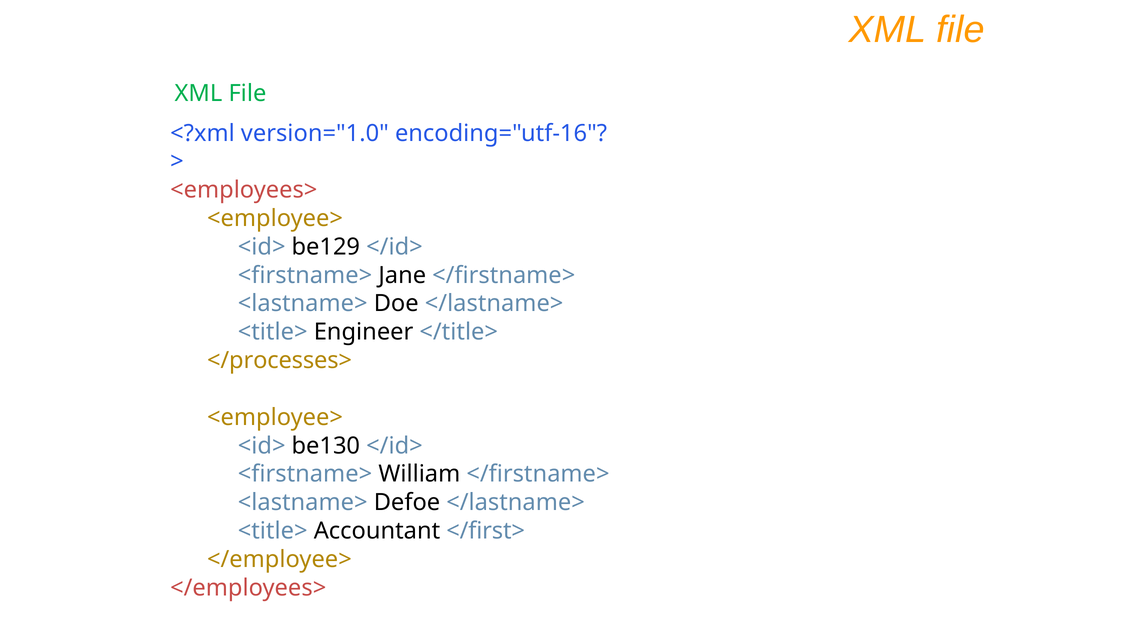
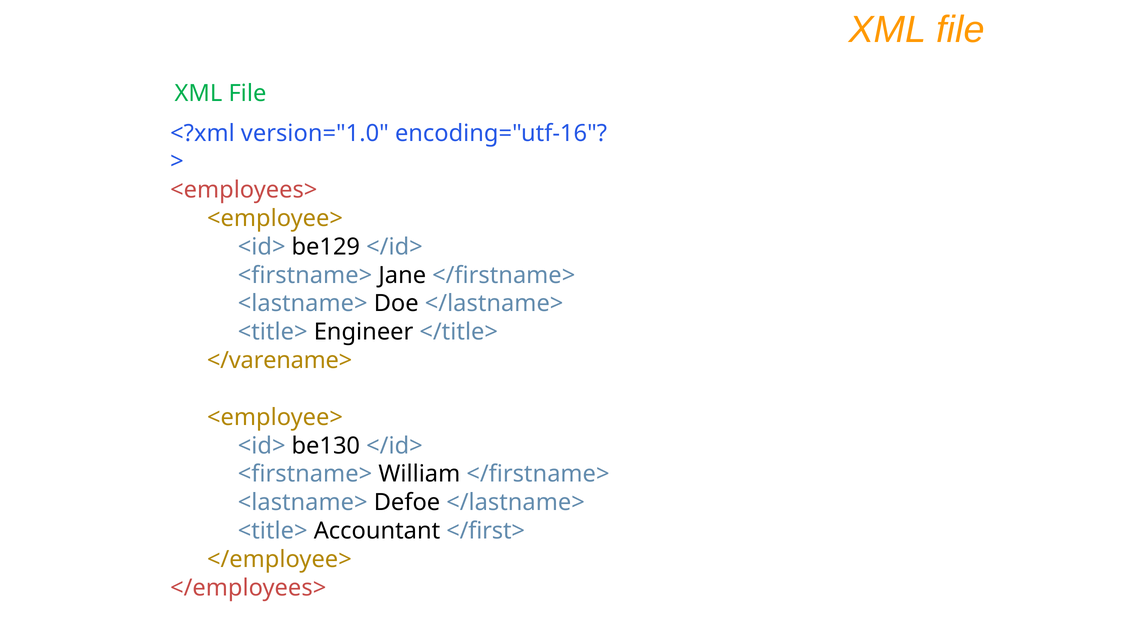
</processes>: </processes> -> </varename>
